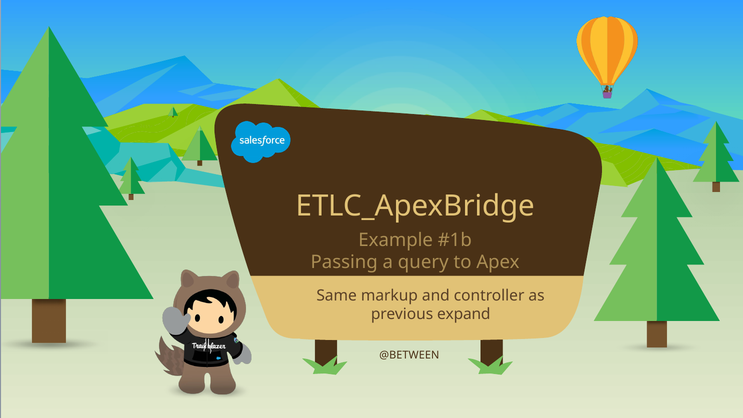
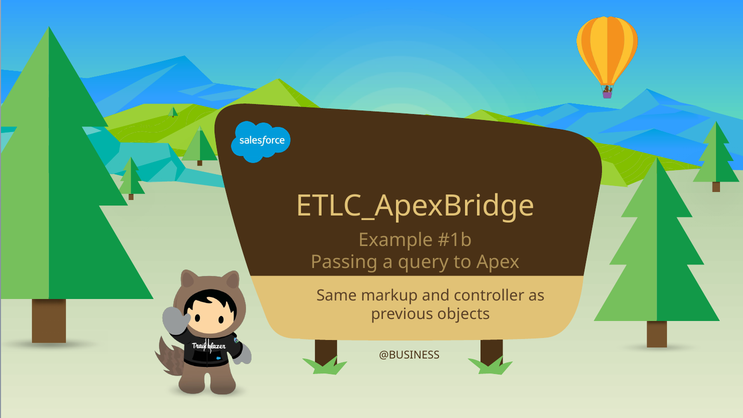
expand: expand -> objects
@BETWEEN: @BETWEEN -> @BUSINESS
